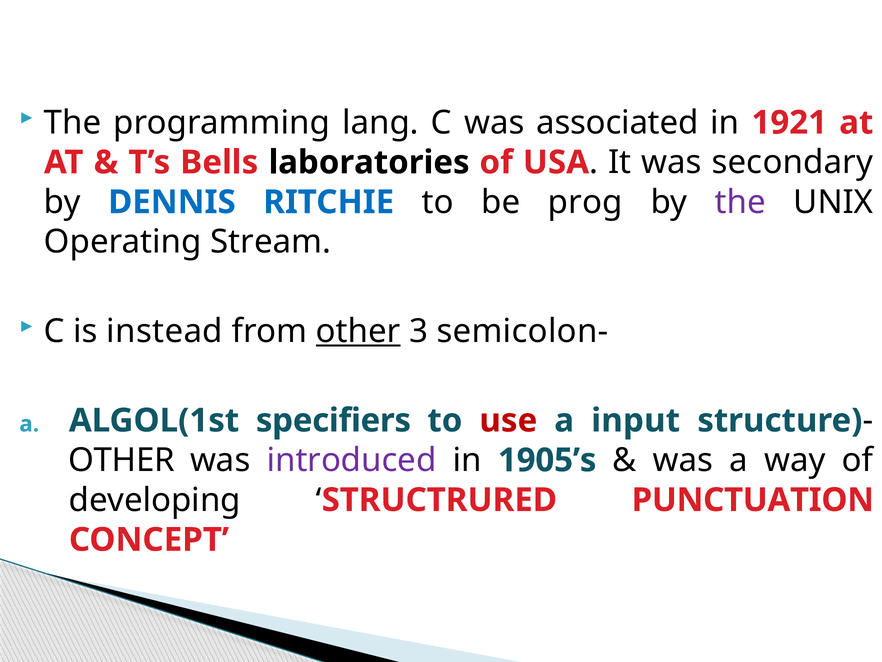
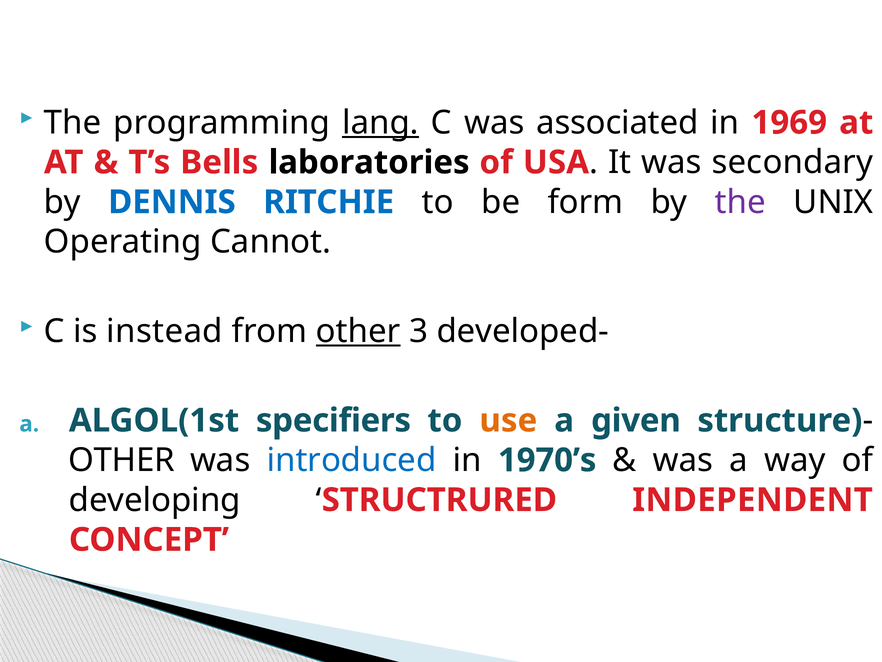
lang underline: none -> present
1921: 1921 -> 1969
prog: prog -> form
Stream: Stream -> Cannot
semicolon-: semicolon- -> developed-
use colour: red -> orange
input: input -> given
introduced colour: purple -> blue
1905’s: 1905’s -> 1970’s
PUNCTUATION: PUNCTUATION -> INDEPENDENT
